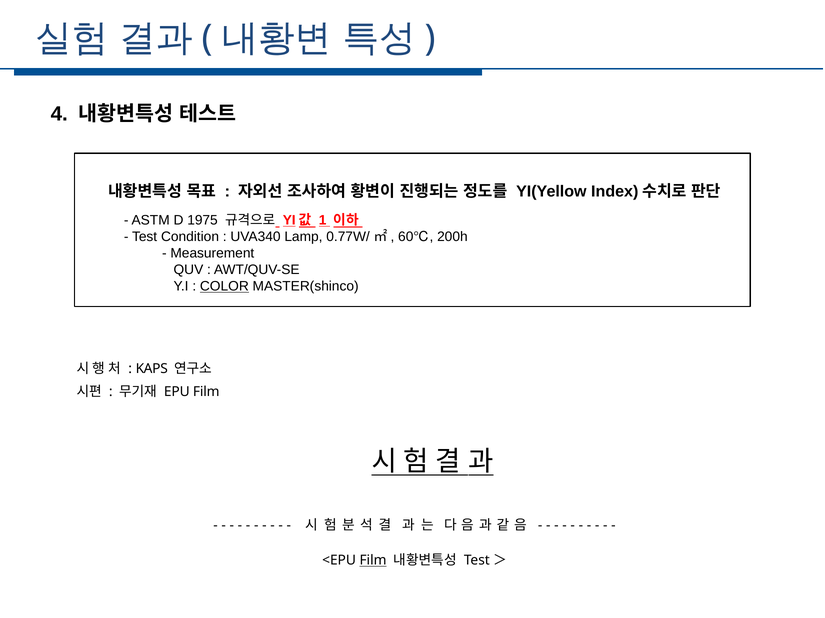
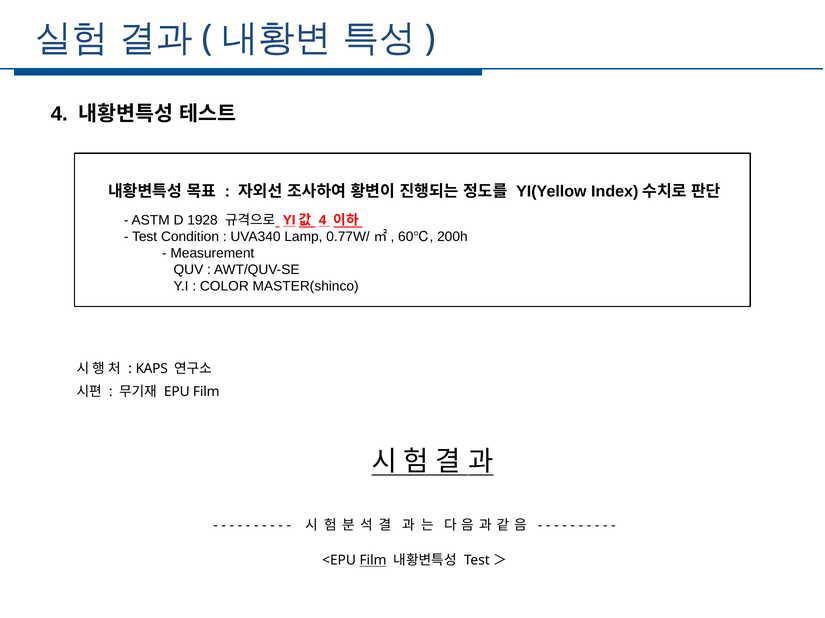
1975: 1975 -> 1928
1 at (323, 221): 1 -> 4
COLOR underline: present -> none
